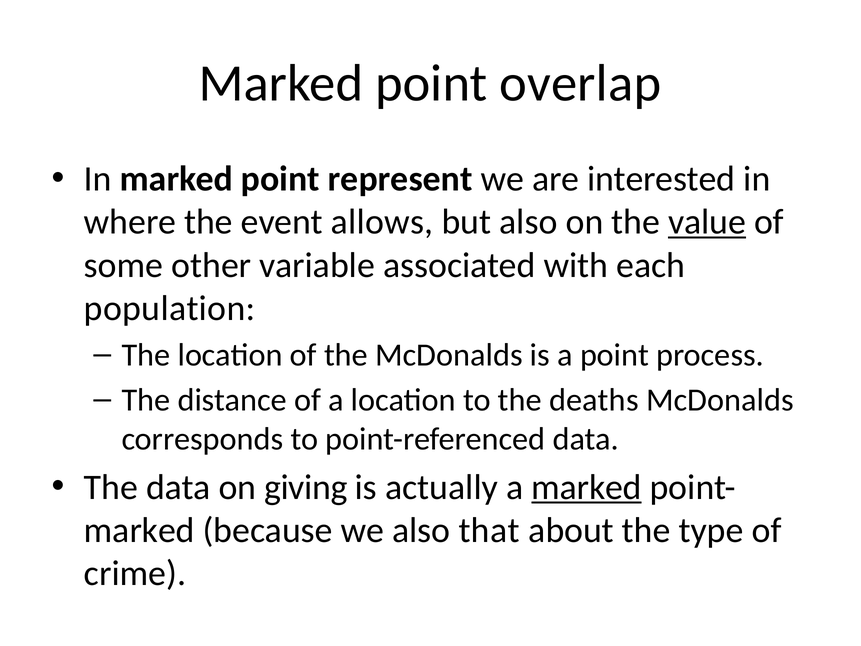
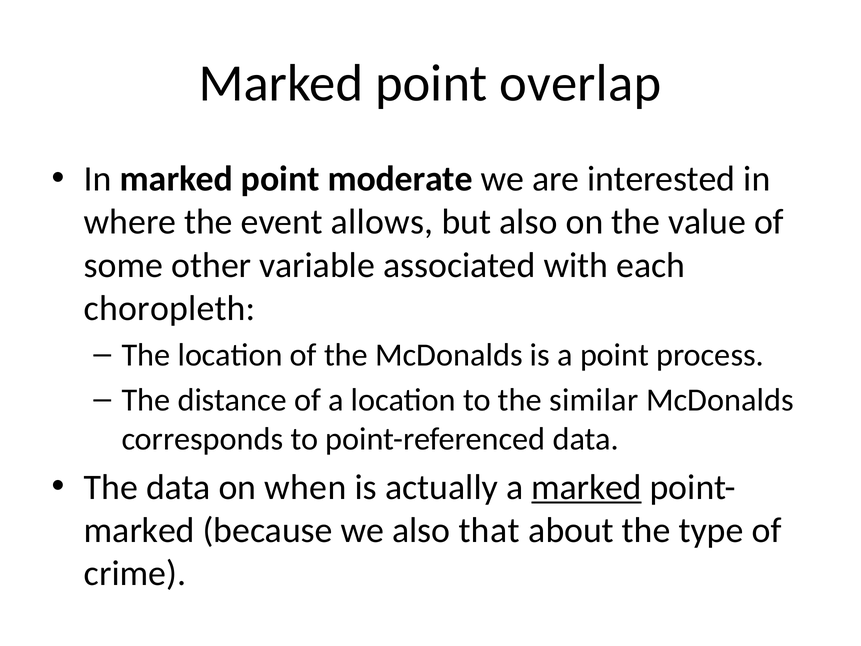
represent: represent -> moderate
value underline: present -> none
population: population -> choropleth
deaths: deaths -> similar
giving: giving -> when
